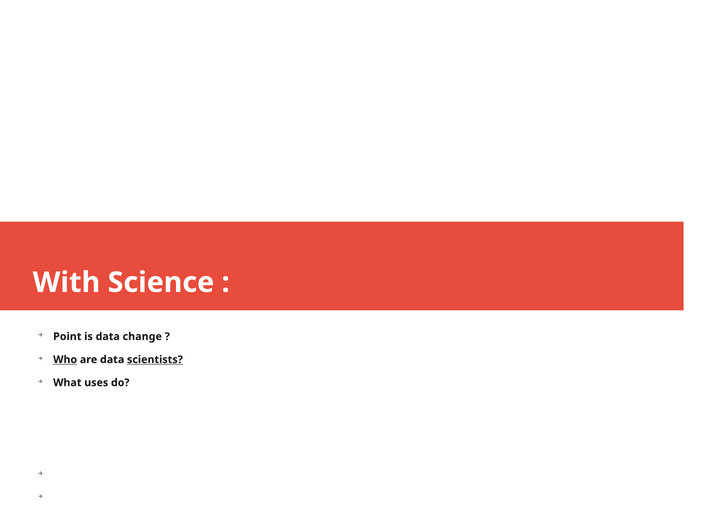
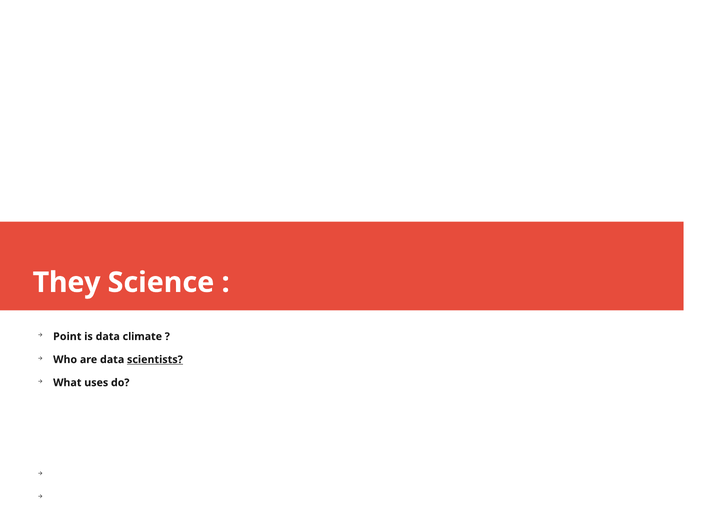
With: With -> They
change: change -> climate
Who underline: present -> none
